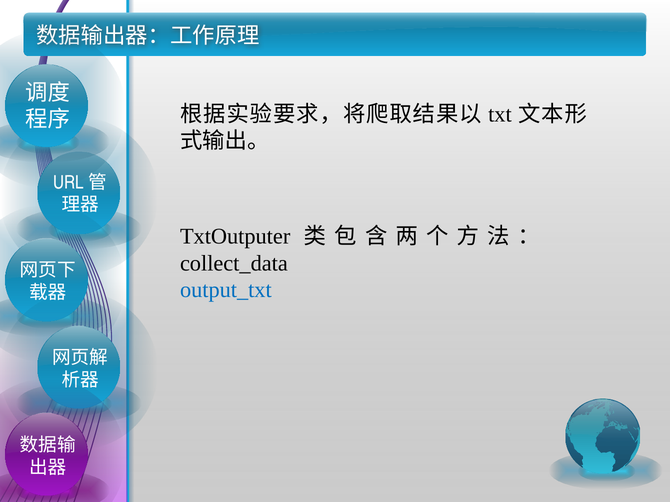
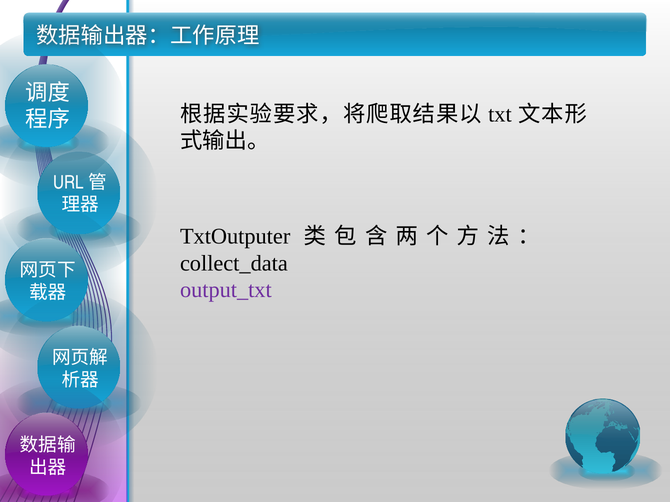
output_txt colour: blue -> purple
